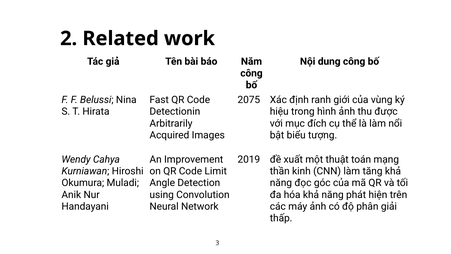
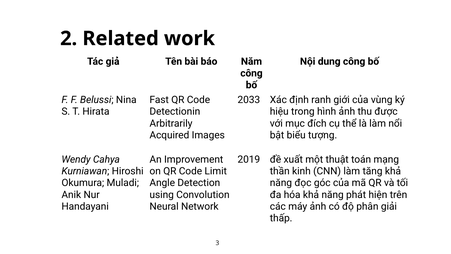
2075: 2075 -> 2033
